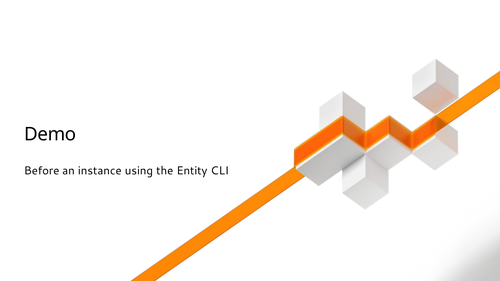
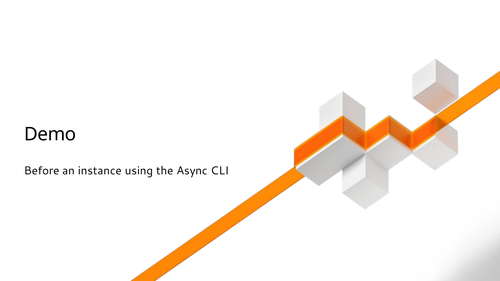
Entity: Entity -> Async
